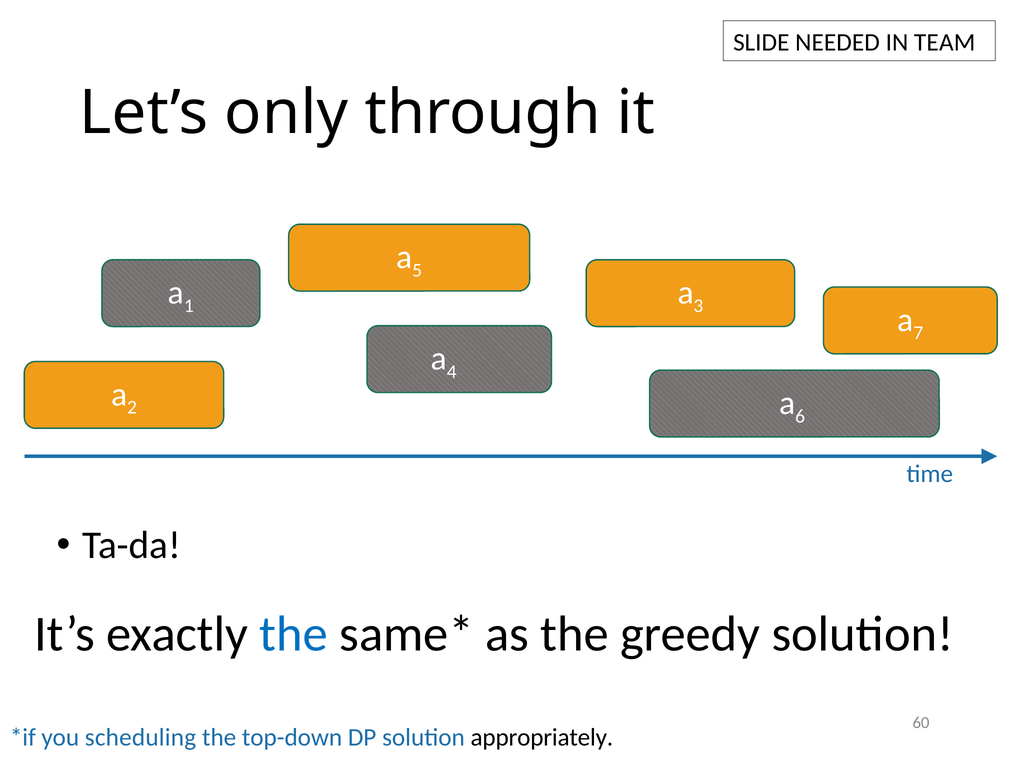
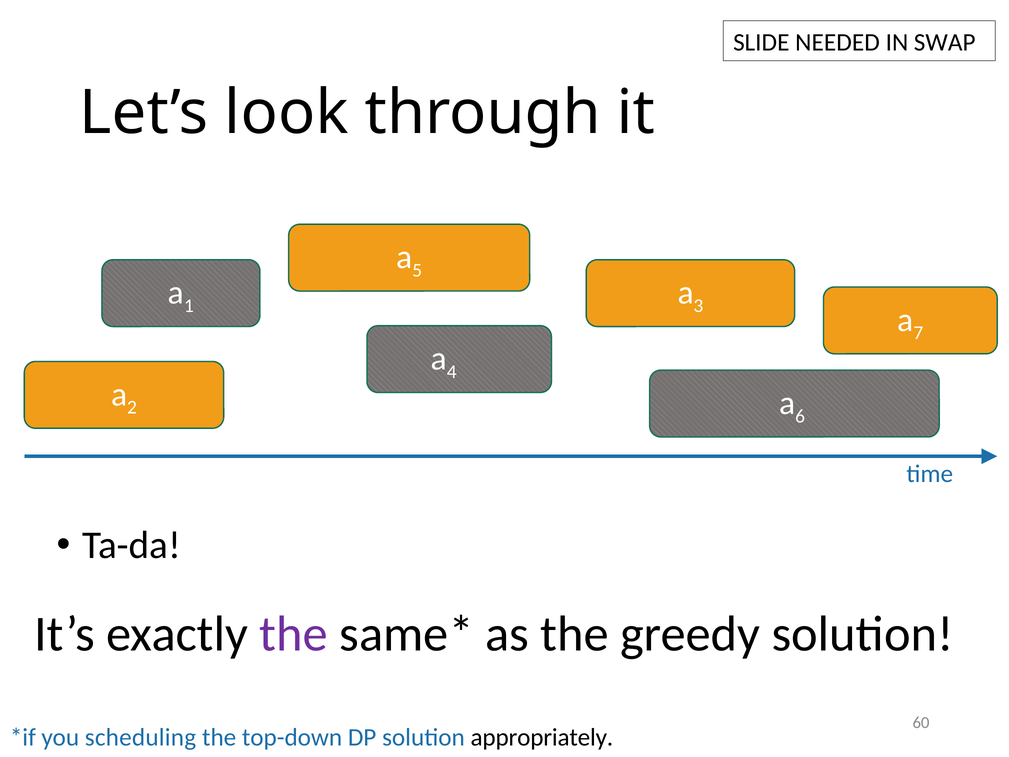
TEAM: TEAM -> SWAP
only: only -> look
the at (294, 634) colour: blue -> purple
